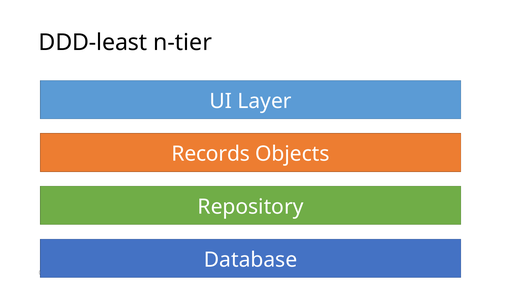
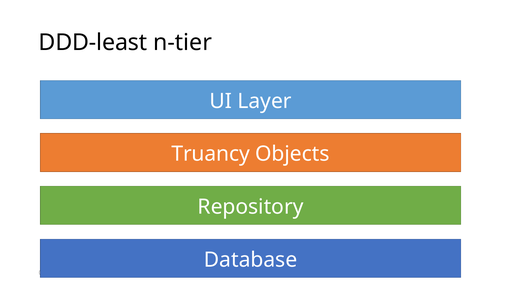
Records: Records -> Truancy
